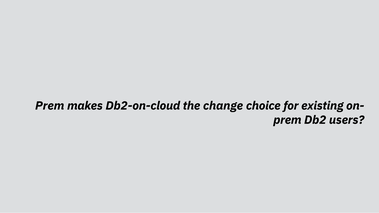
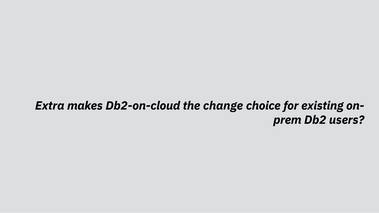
Prem at (50, 106): Prem -> Extra
